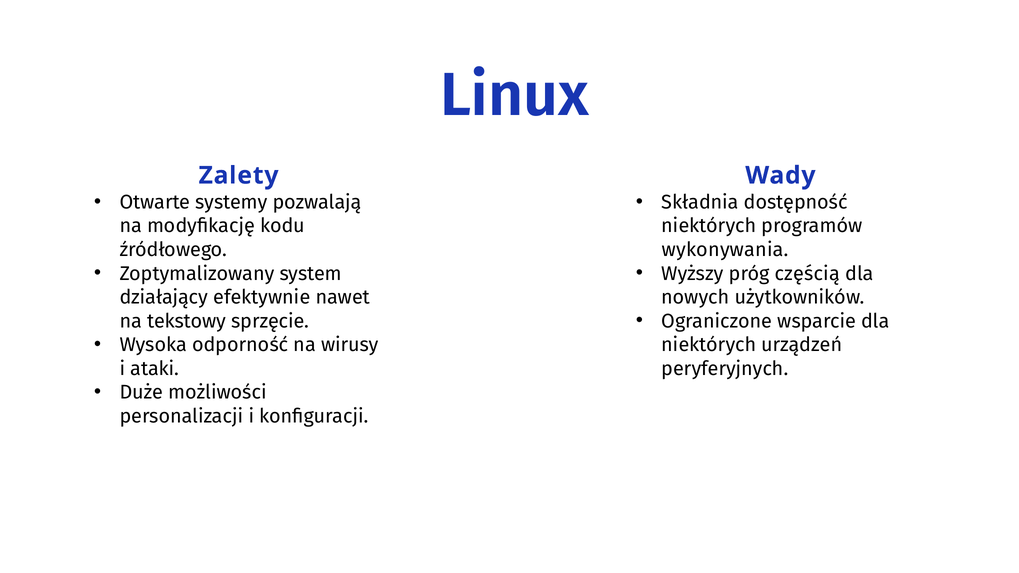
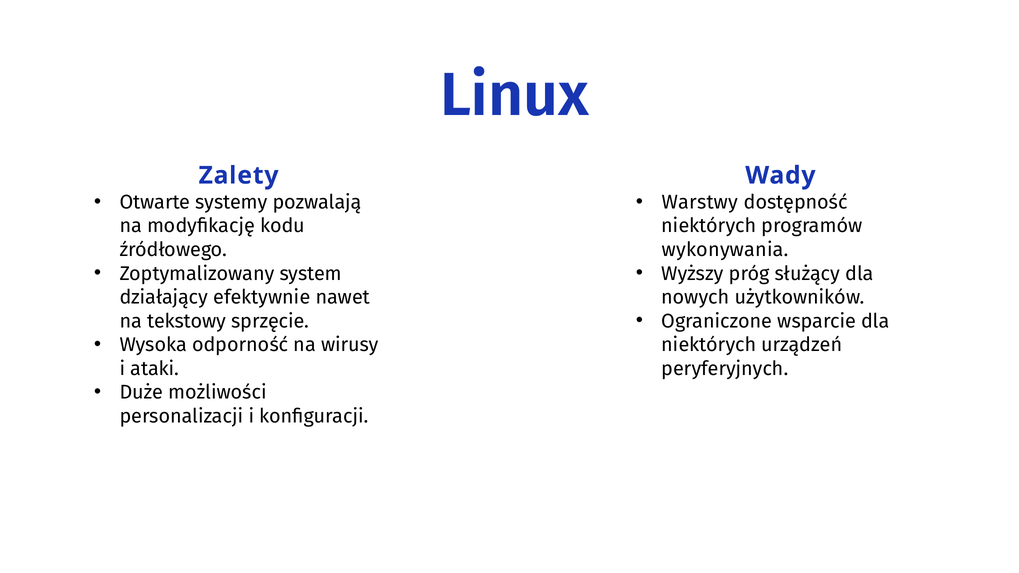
Składnia: Składnia -> Warstwy
częścią: częścią -> służący
